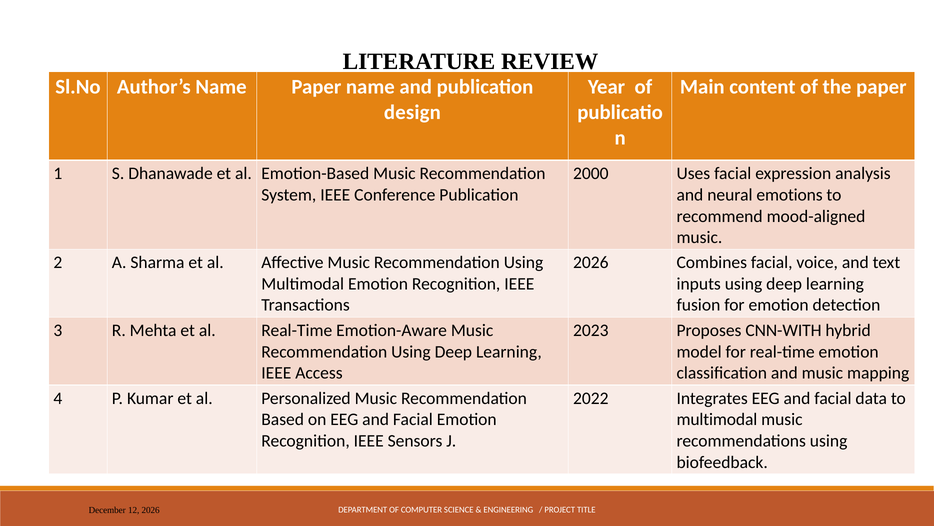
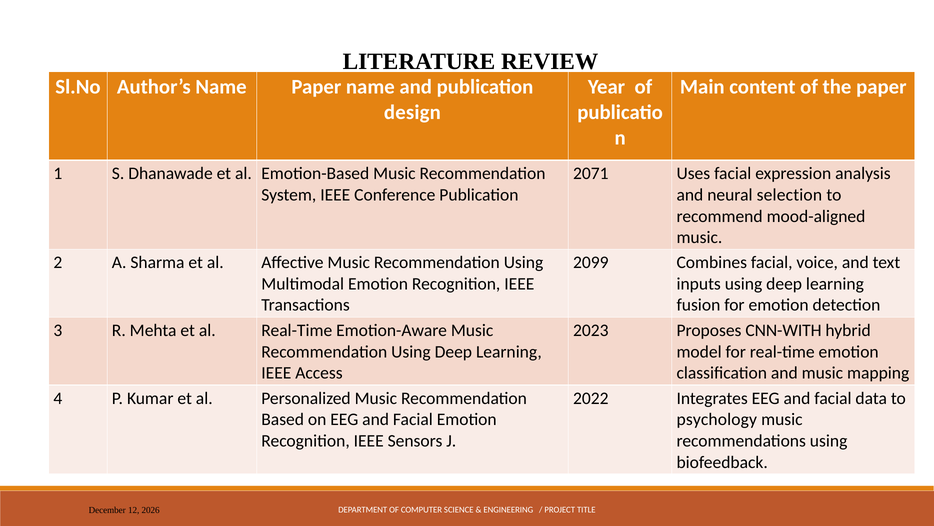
2000: 2000 -> 2071
emotions: emotions -> selection
2026 at (591, 262): 2026 -> 2099
multimodal at (717, 419): multimodal -> psychology
